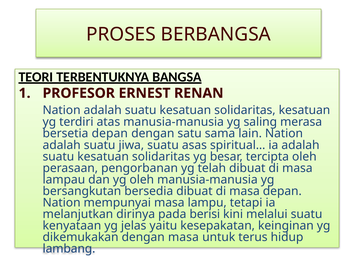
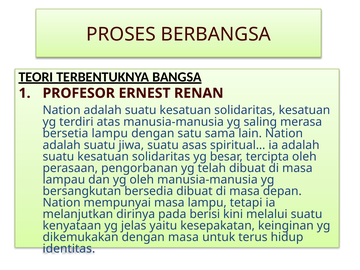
bersetia depan: depan -> lampu
lambang: lambang -> identitas
